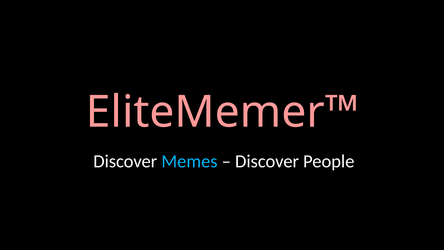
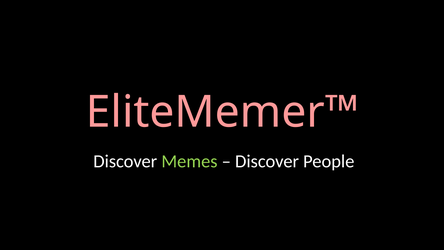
Memes colour: light blue -> light green
